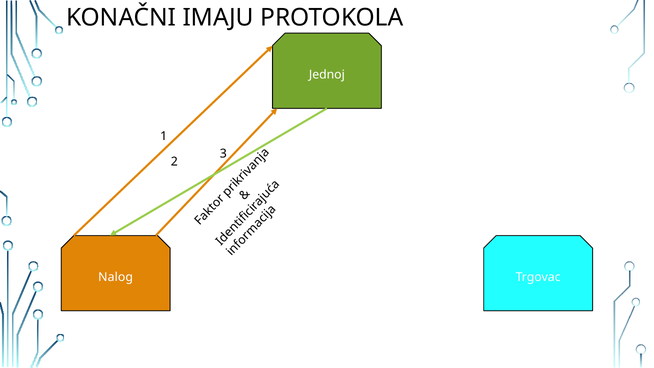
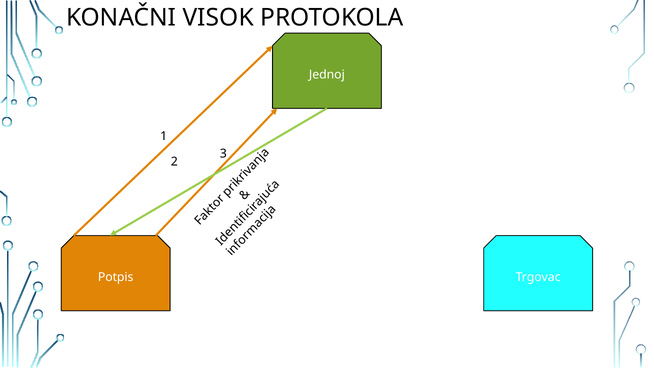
IMAJU: IMAJU -> VISOK
Nalog: Nalog -> Potpis
